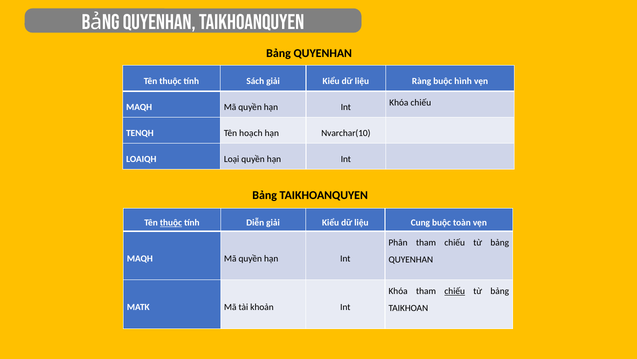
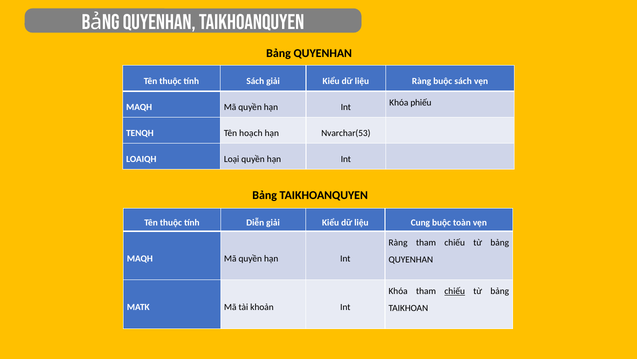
buộc hình: hình -> sách
Khóa chiếu: chiếu -> phiếu
Nvarchar(10: Nvarchar(10 -> Nvarchar(53
thuộc at (171, 222) underline: present -> none
Phân at (398, 242): Phân -> Ràng
